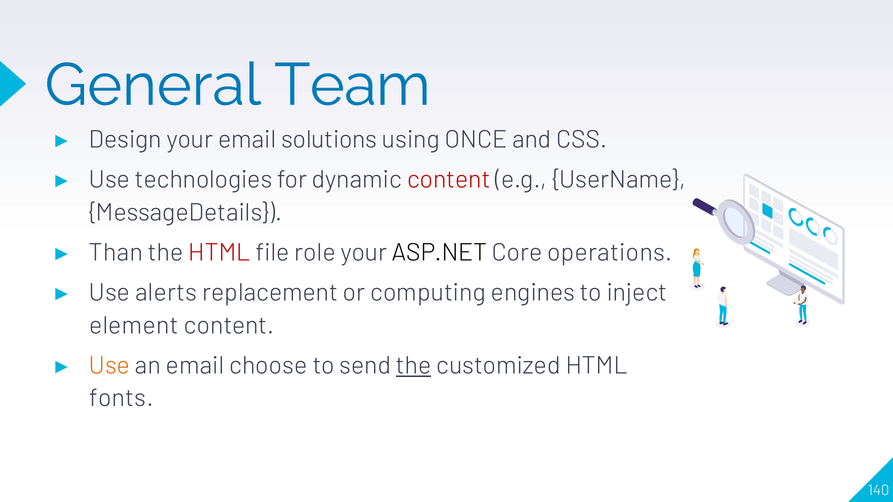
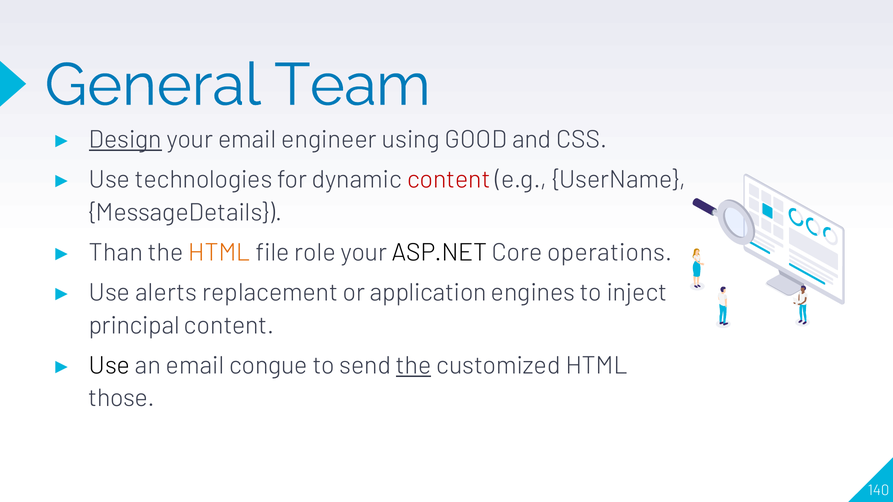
Design underline: none -> present
solutions: solutions -> engineer
ONCE: ONCE -> GOOD
HTML at (219, 253) colour: red -> orange
computing: computing -> application
element: element -> principal
Use at (109, 366) colour: orange -> black
choose: choose -> congue
fonts: fonts -> those
